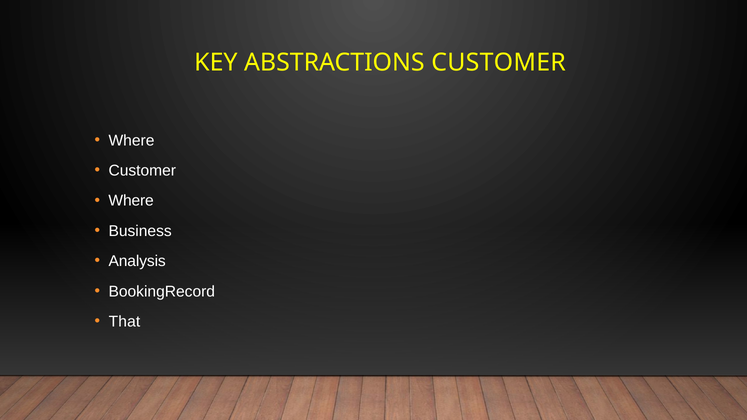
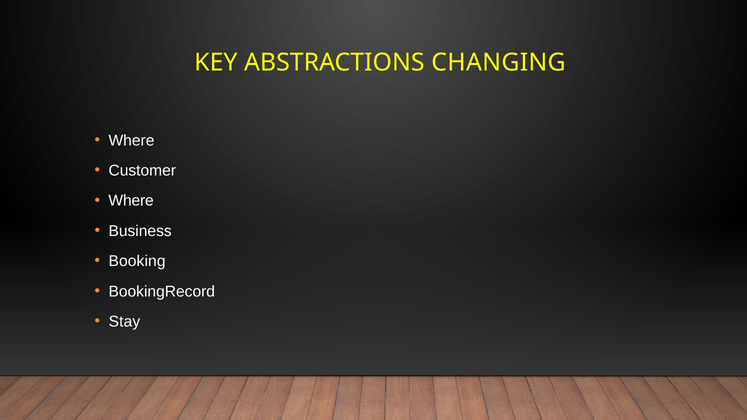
ABSTRACTIONS CUSTOMER: CUSTOMER -> CHANGING
Analysis: Analysis -> Booking
That: That -> Stay
